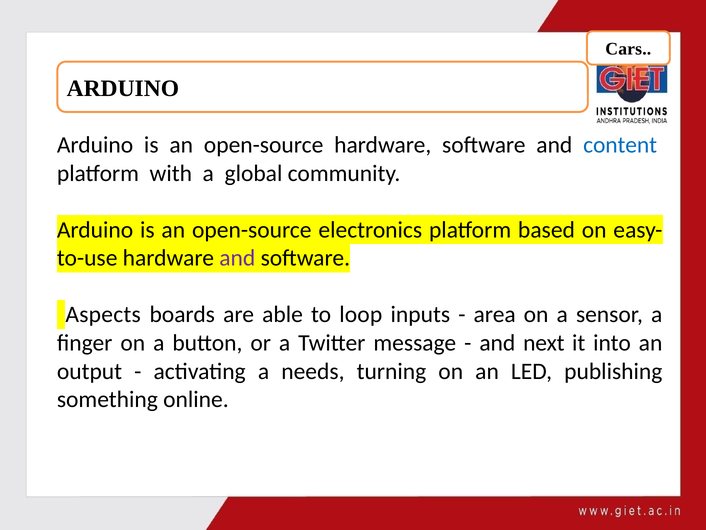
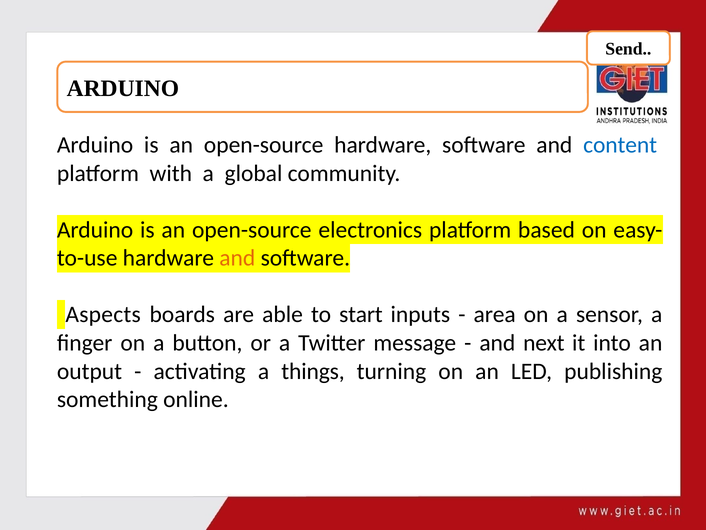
Cars: Cars -> Send
and at (237, 258) colour: purple -> orange
loop: loop -> start
needs: needs -> things
